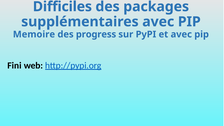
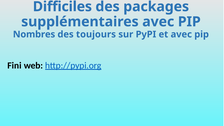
Memoire: Memoire -> Nombres
progress: progress -> toujours
